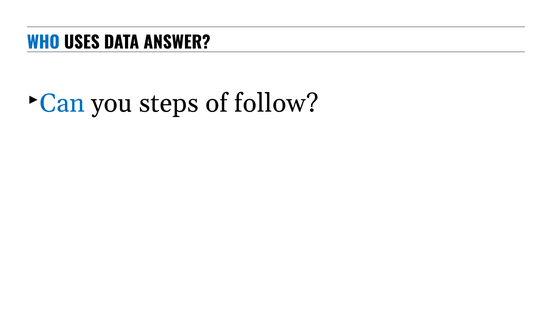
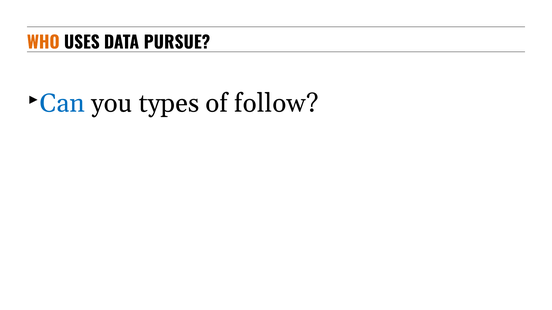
WHO colour: blue -> orange
ANSWER: ANSWER -> PURSUE
steps: steps -> types
